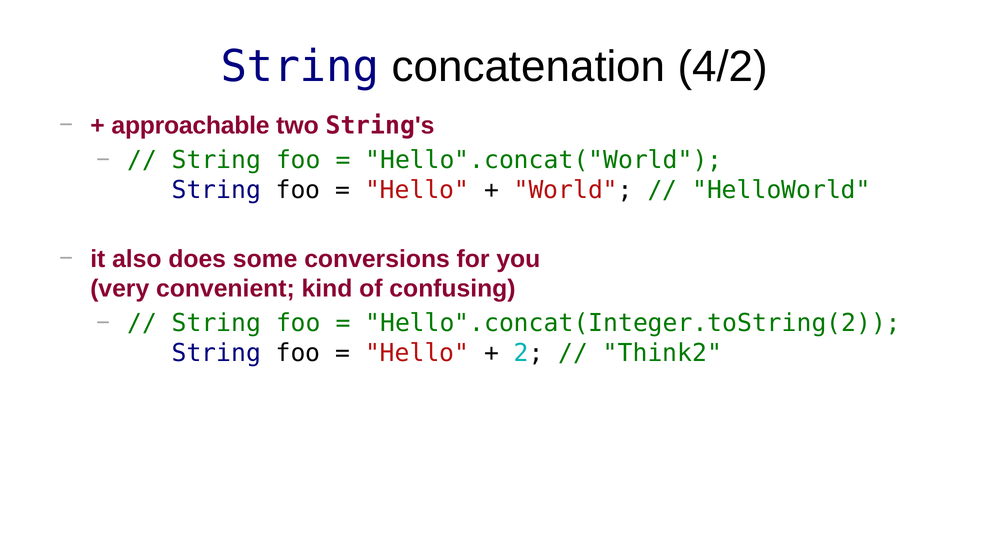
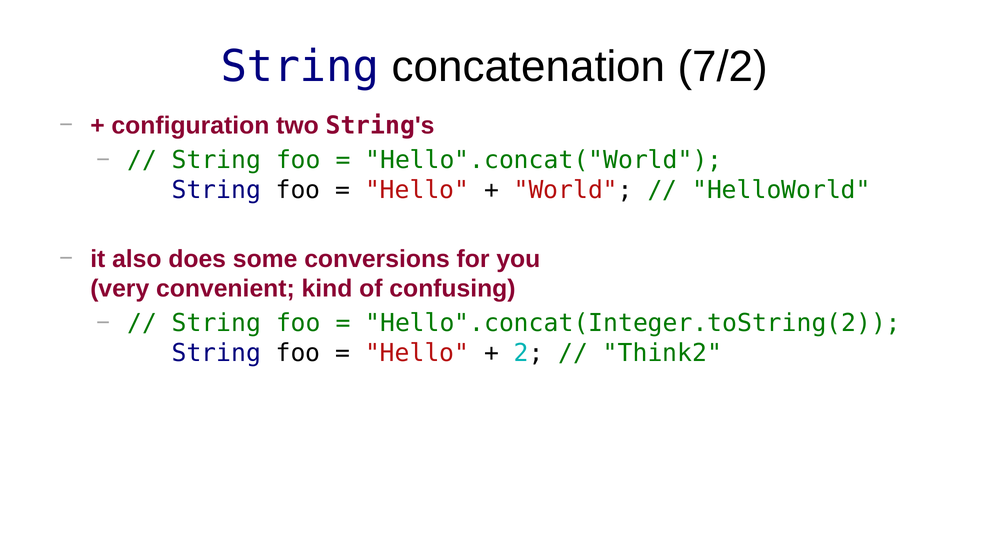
4/2: 4/2 -> 7/2
approachable: approachable -> configuration
